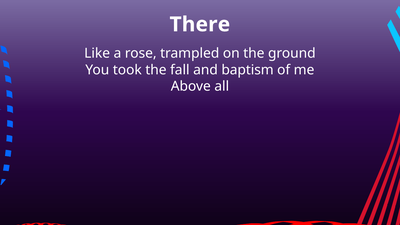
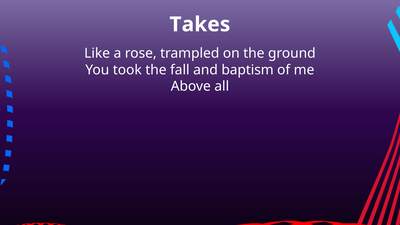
There: There -> Takes
